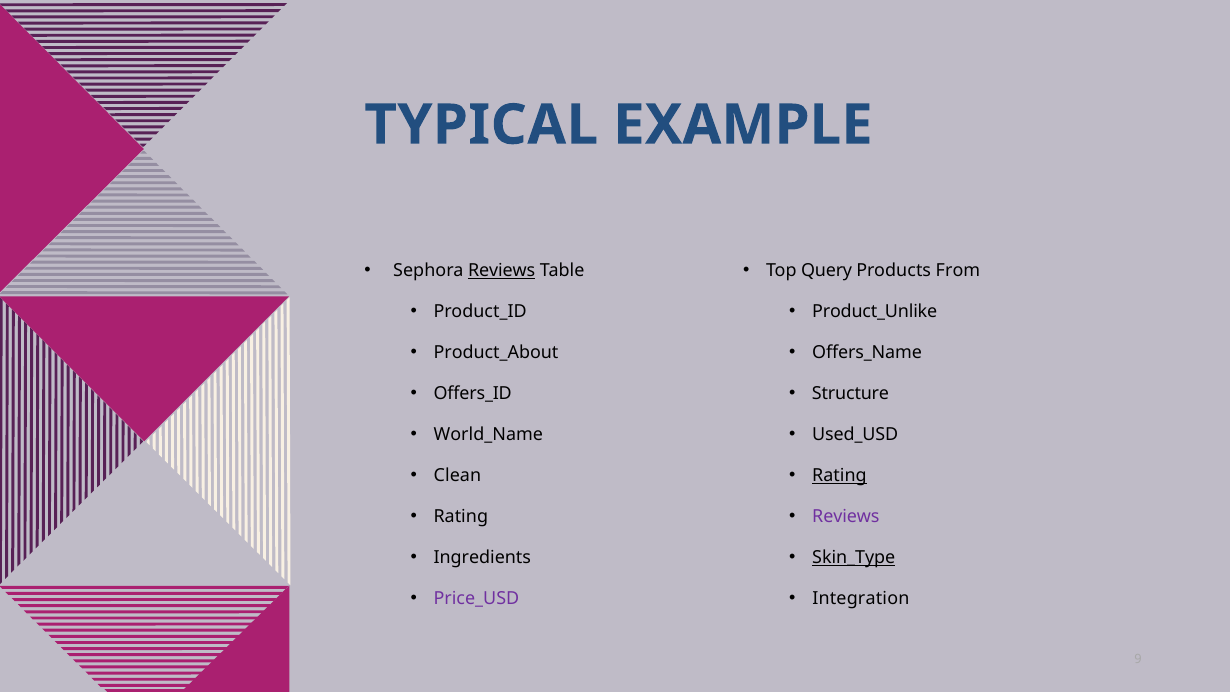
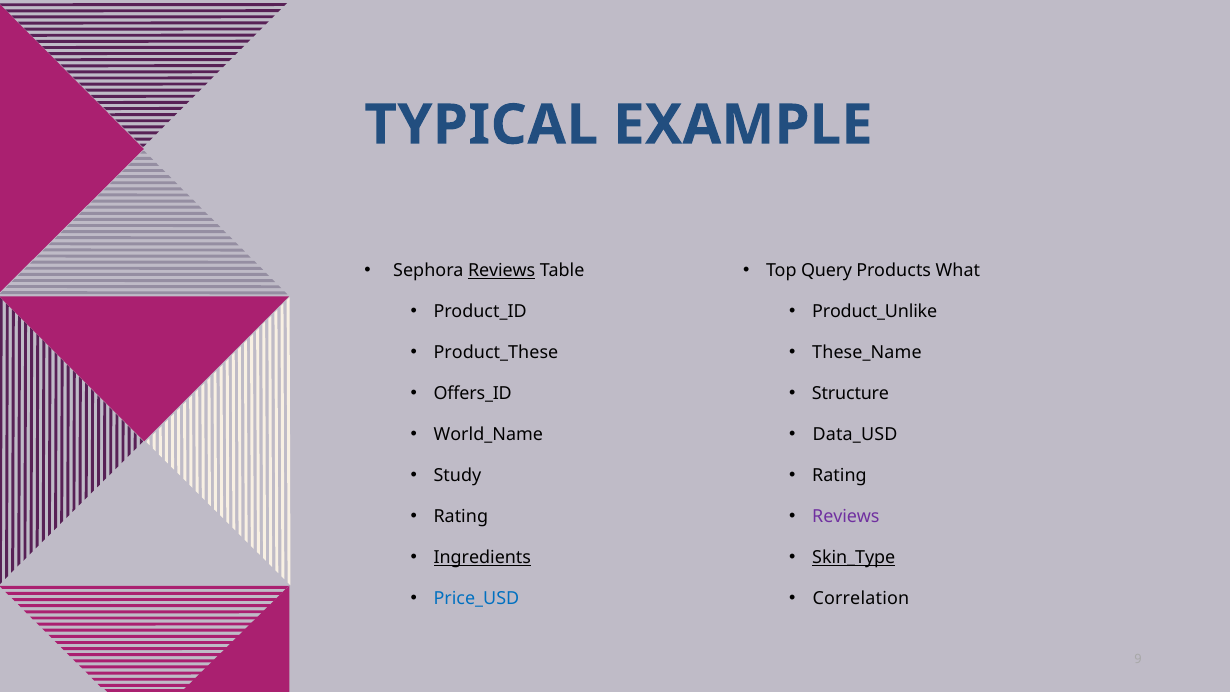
From: From -> What
Product_About: Product_About -> Product_These
Offers_Name: Offers_Name -> These_Name
Used_USD: Used_USD -> Data_USD
Clean: Clean -> Study
Rating at (839, 476) underline: present -> none
Ingredients underline: none -> present
Price_USD colour: purple -> blue
Integration: Integration -> Correlation
